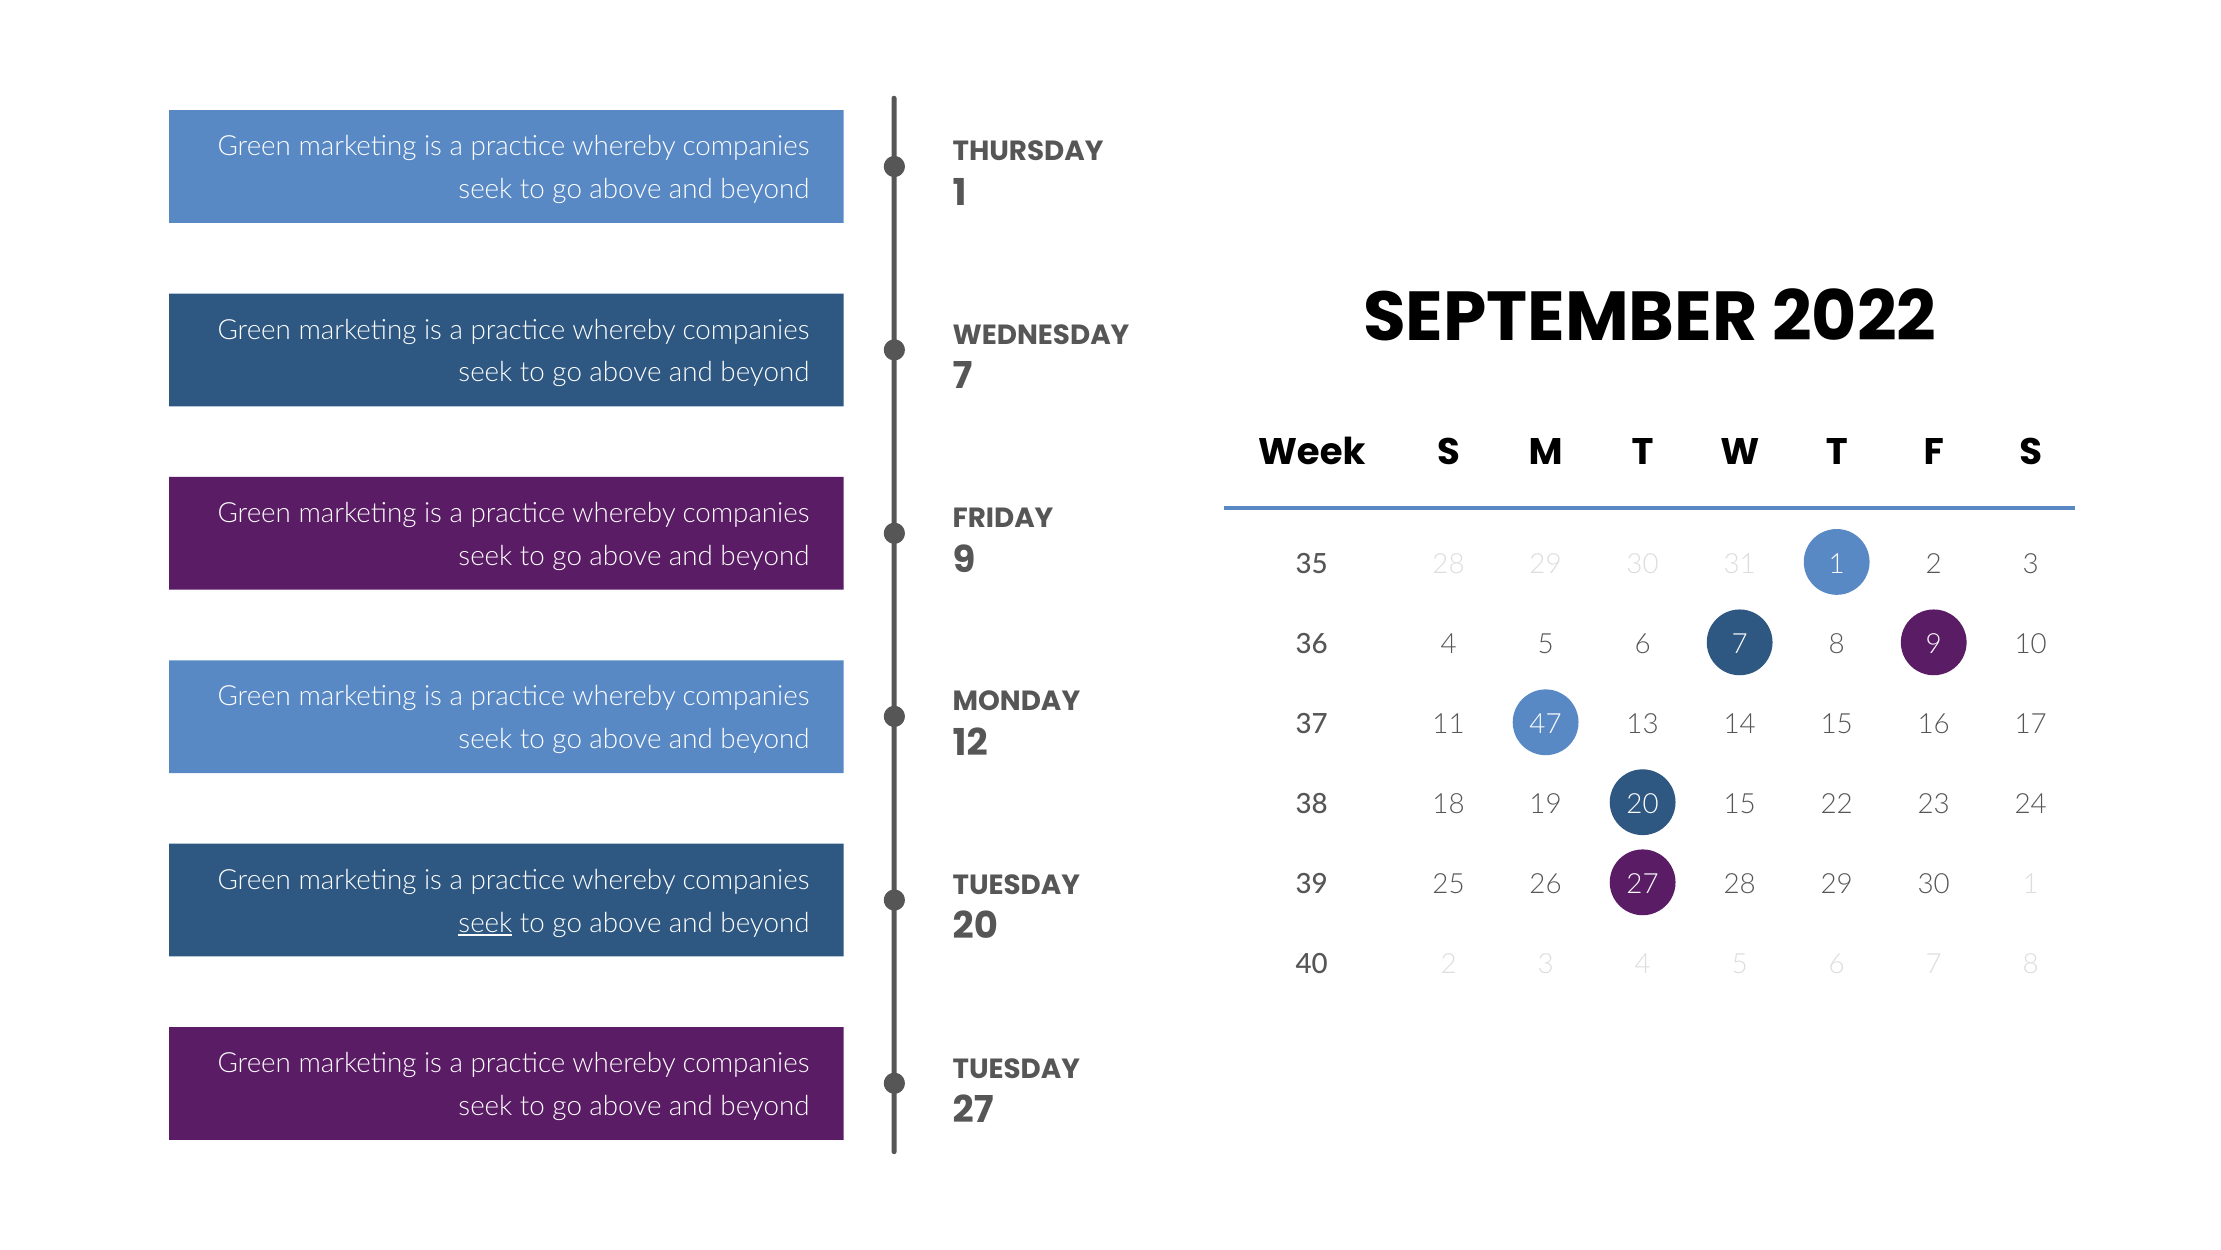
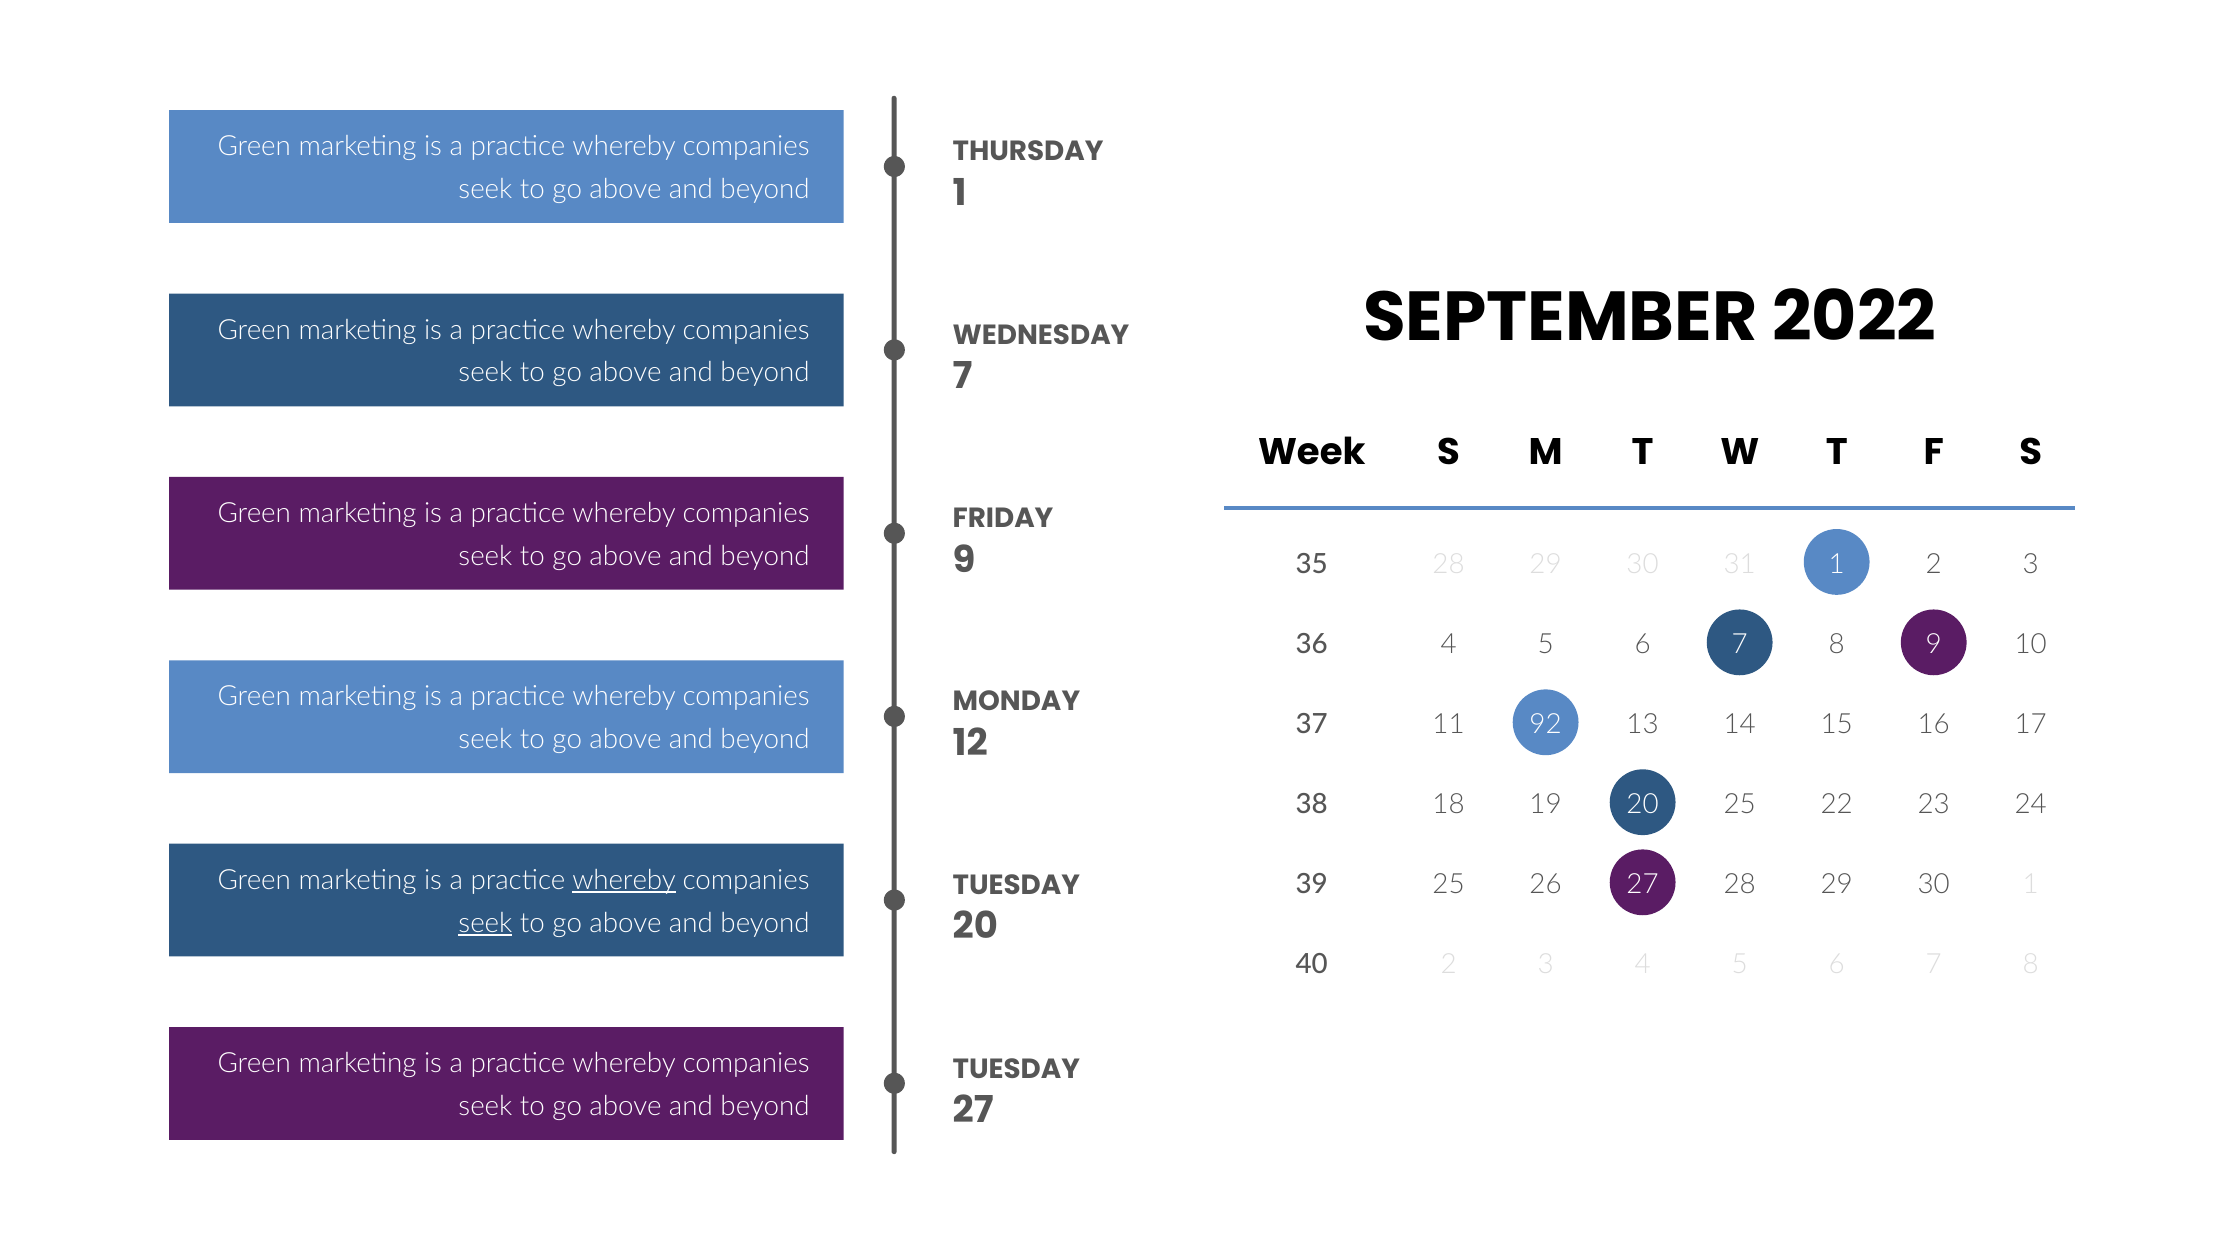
47: 47 -> 92
20 15: 15 -> 25
whereby at (624, 880) underline: none -> present
